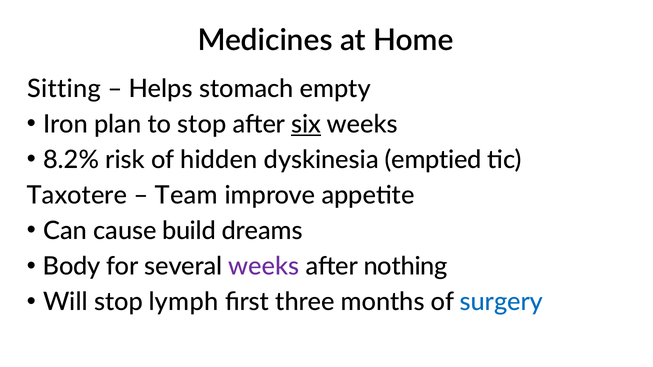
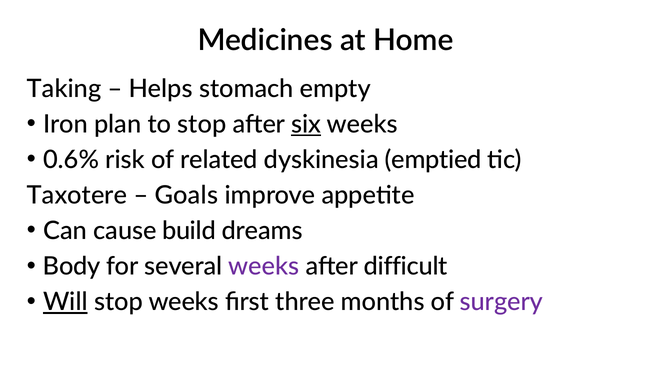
Sitting: Sitting -> Taking
8.2%: 8.2% -> 0.6%
hidden: hidden -> related
Team: Team -> Goals
nothing: nothing -> difficult
Will underline: none -> present
stop lymph: lymph -> weeks
surgery colour: blue -> purple
